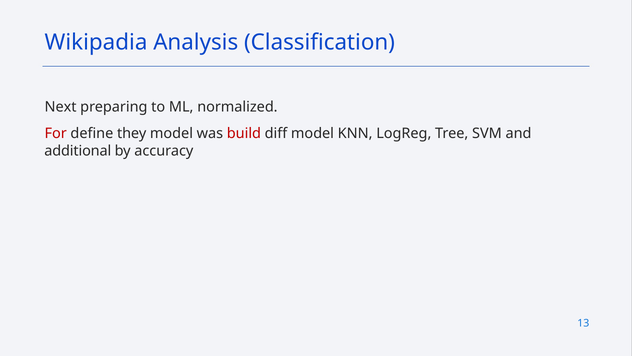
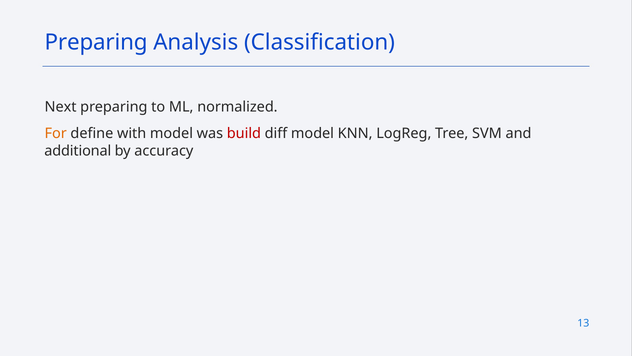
Wikipadia at (96, 42): Wikipadia -> Preparing
For colour: red -> orange
they: they -> with
